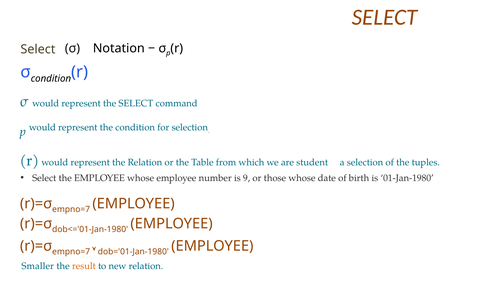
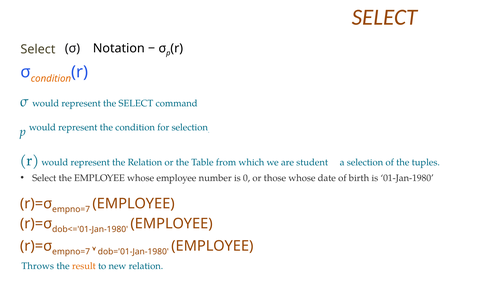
condition at (51, 78) colour: black -> orange
9: 9 -> 0
Smaller: Smaller -> Throws
